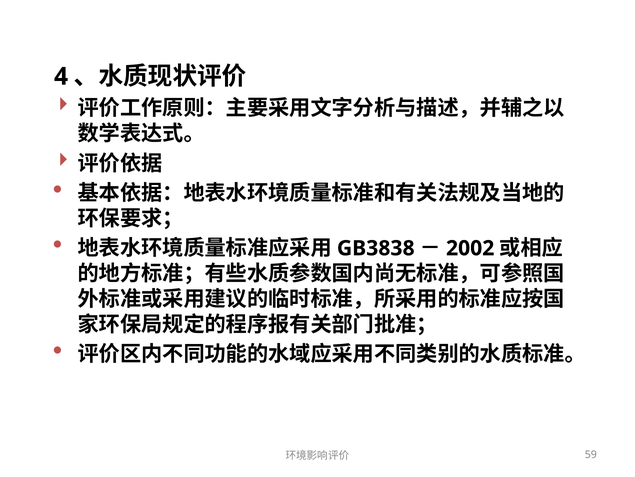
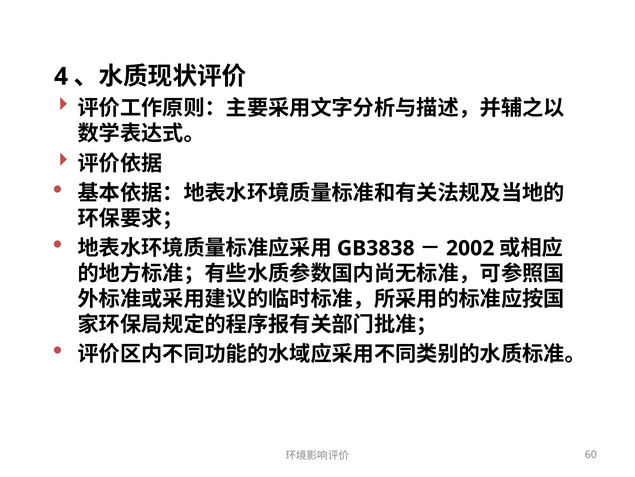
59: 59 -> 60
